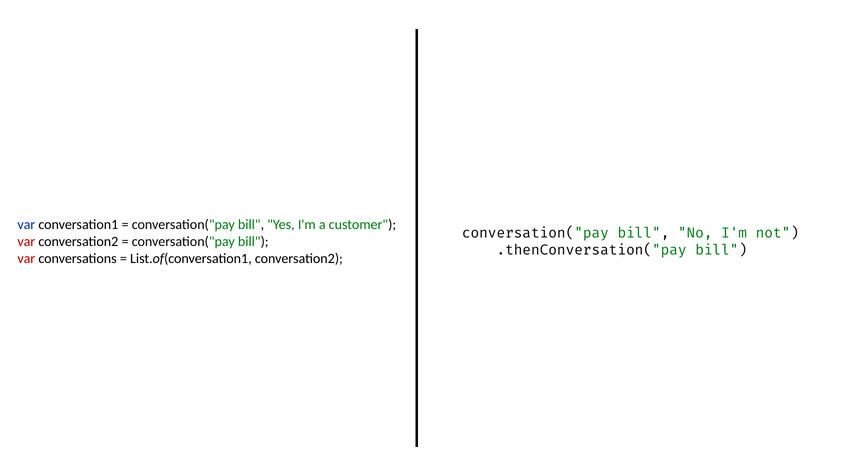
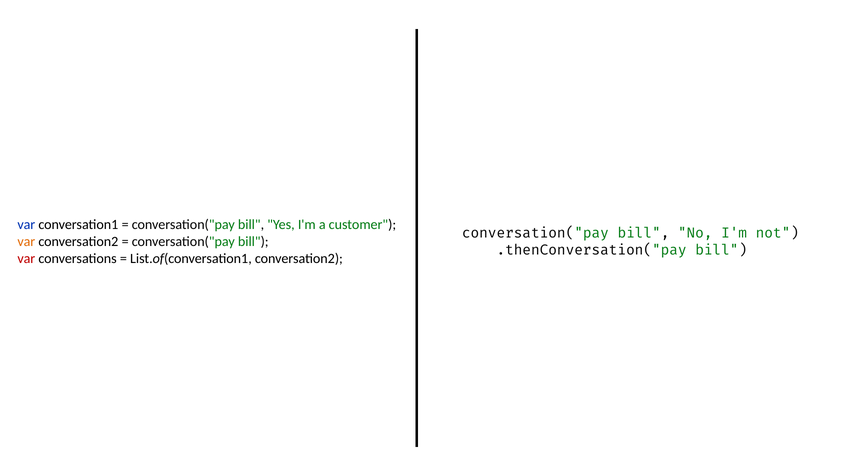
var at (26, 241) colour: red -> orange
